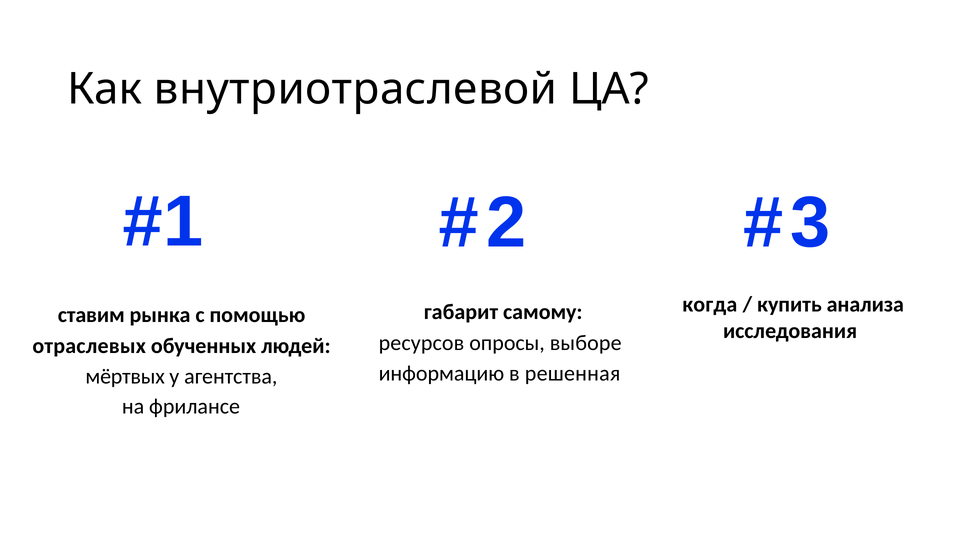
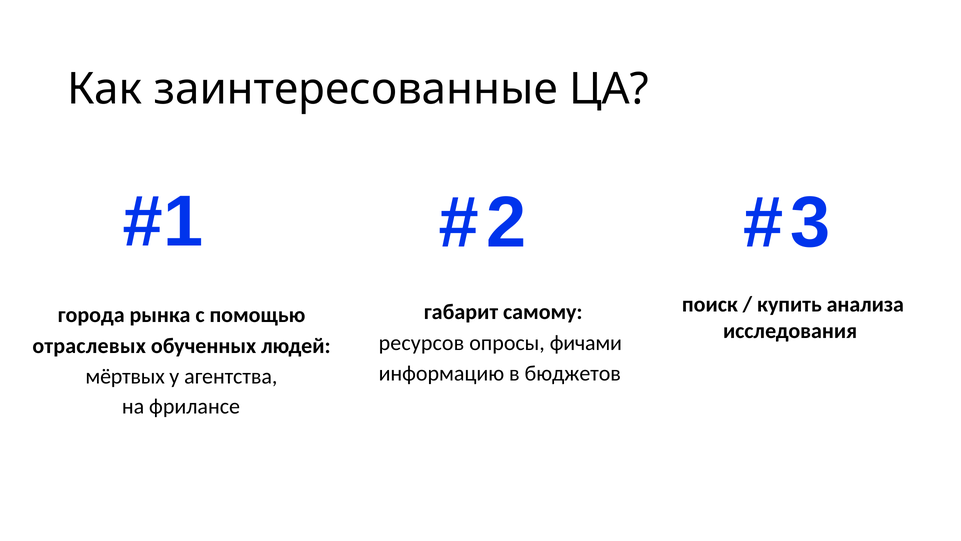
внутриотраслевой: внутриотраслевой -> заинтересованные
когда: когда -> поиск
ставим: ставим -> города
выборе: выборе -> фичами
решенная: решенная -> бюджетов
